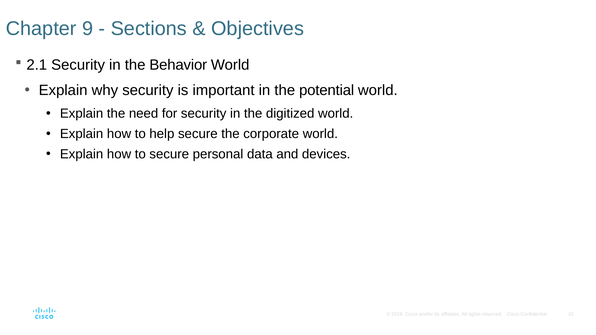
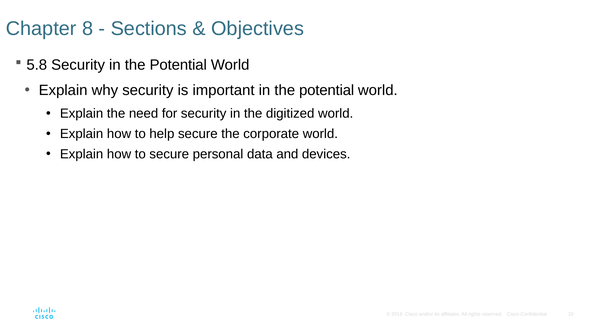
9: 9 -> 8
2.1: 2.1 -> 5.8
Security in the Behavior: Behavior -> Potential
